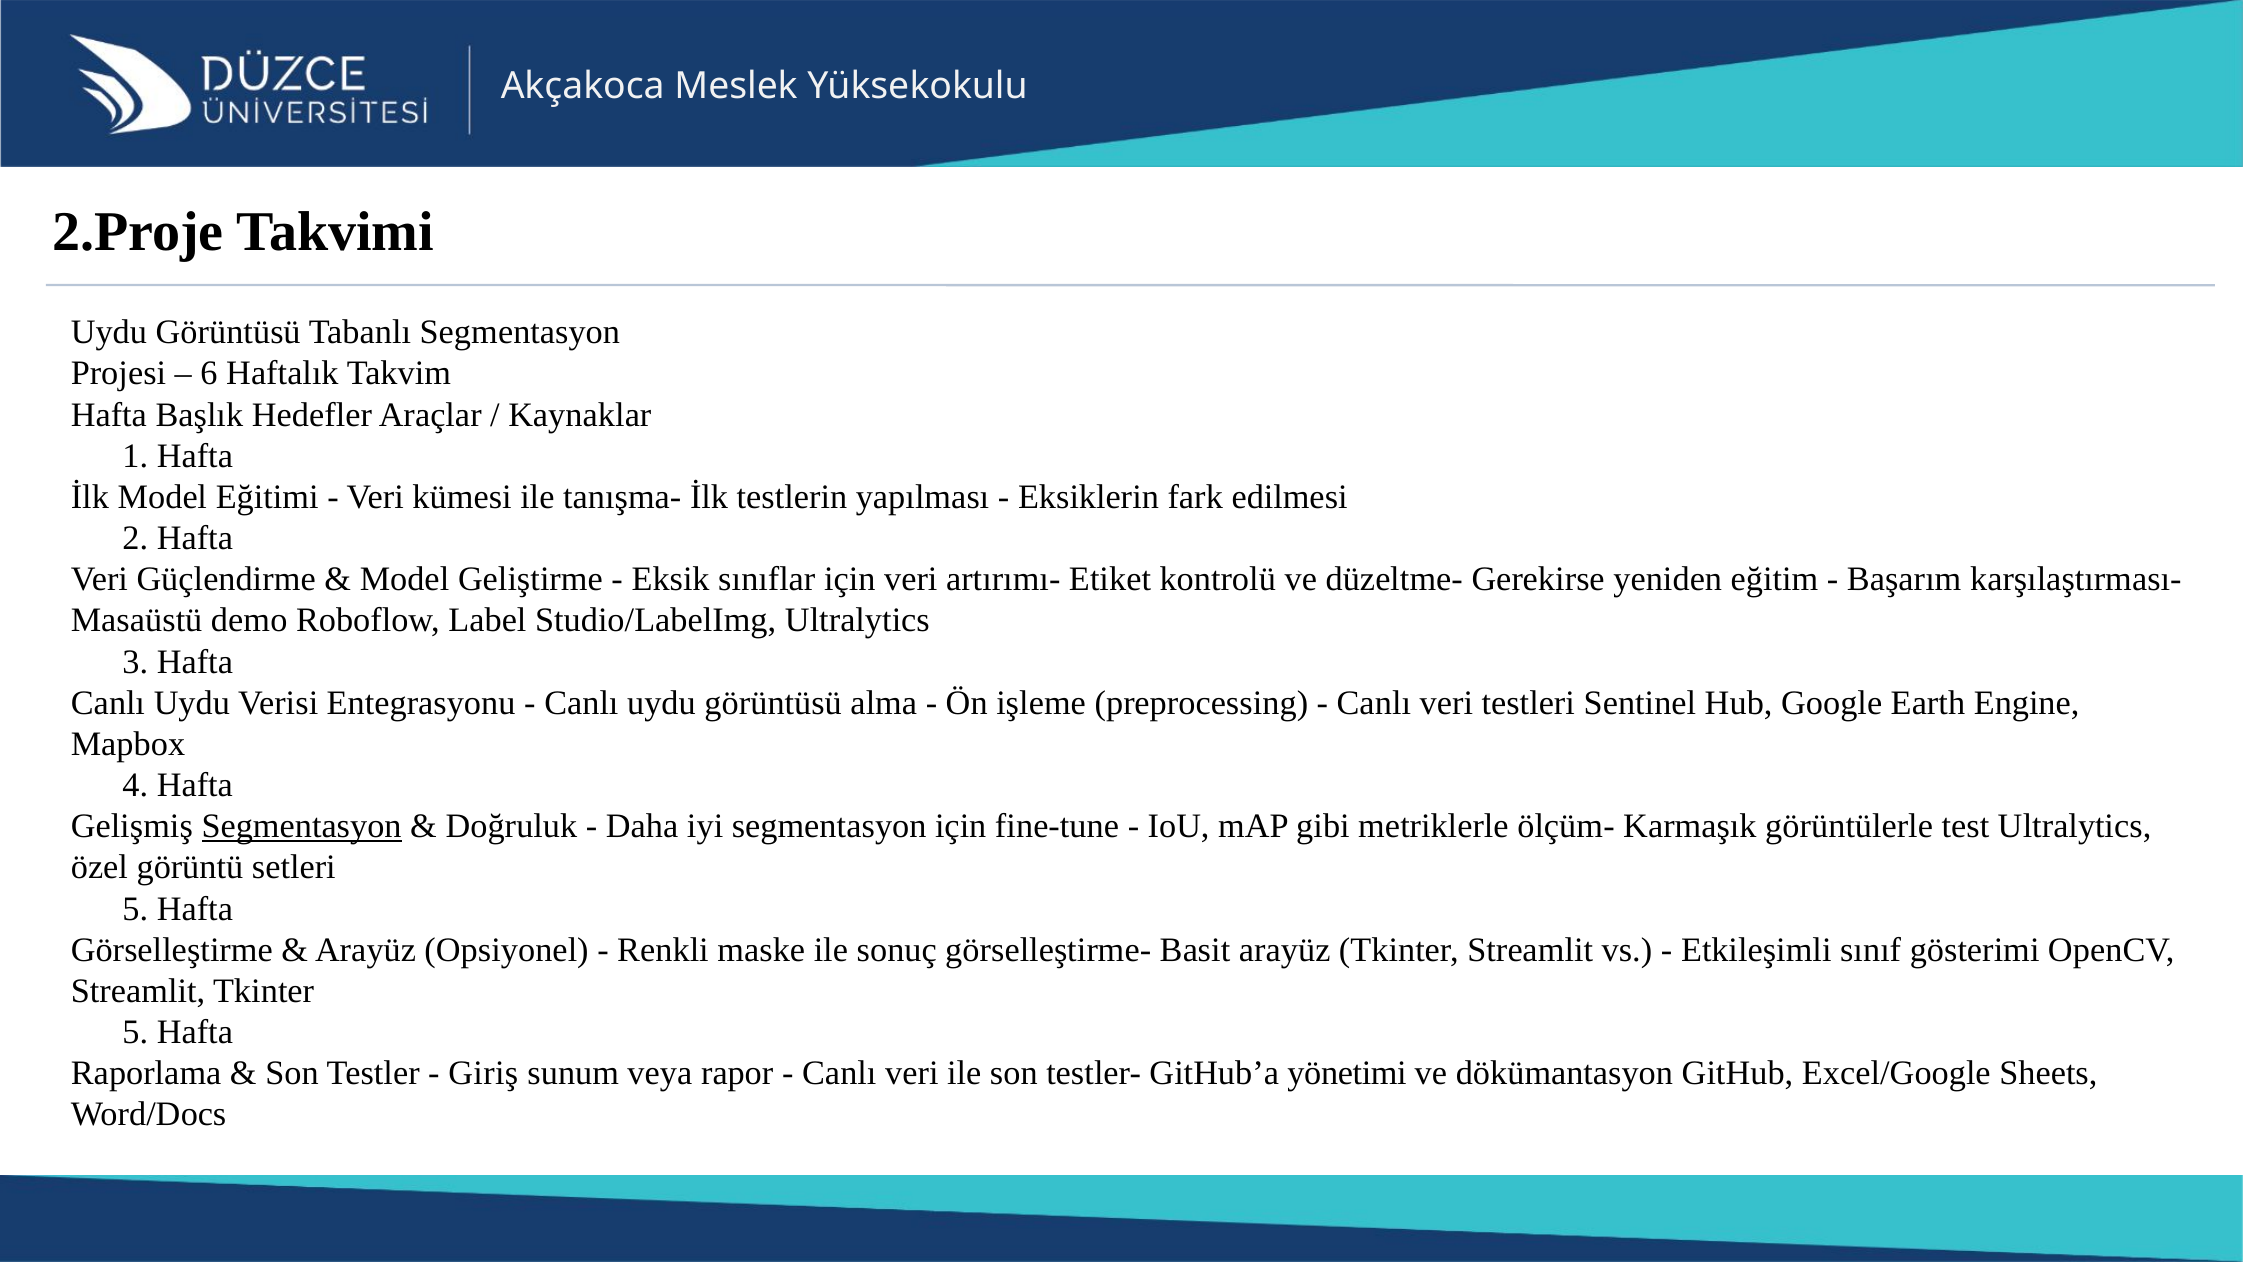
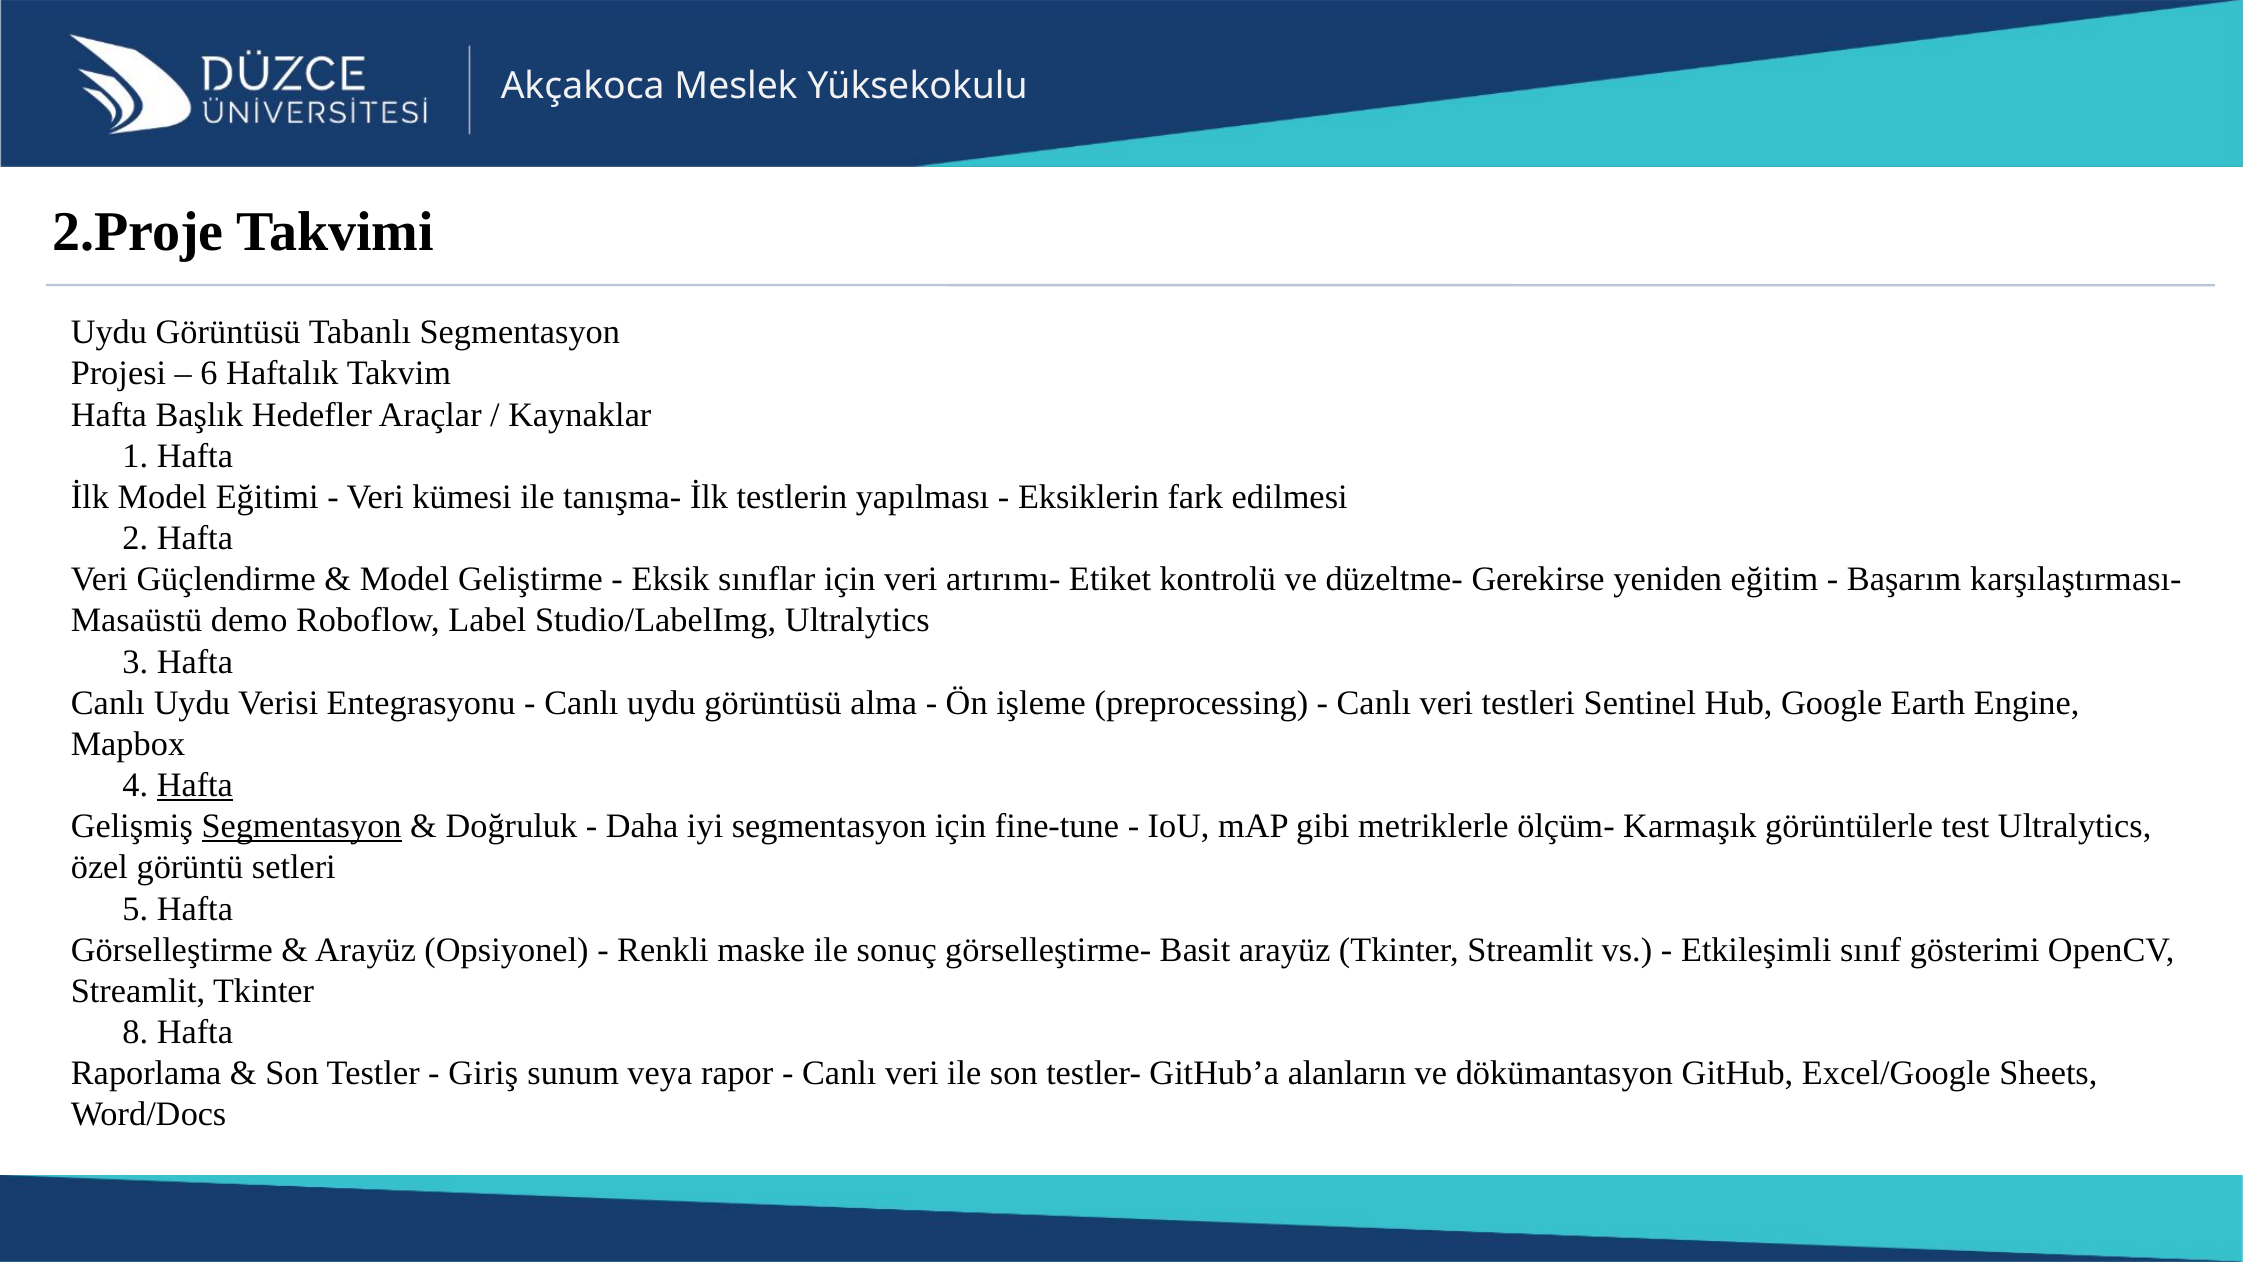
Hafta at (195, 785) underline: none -> present
5 at (135, 1032): 5 -> 8
yönetimi: yönetimi -> alanların
